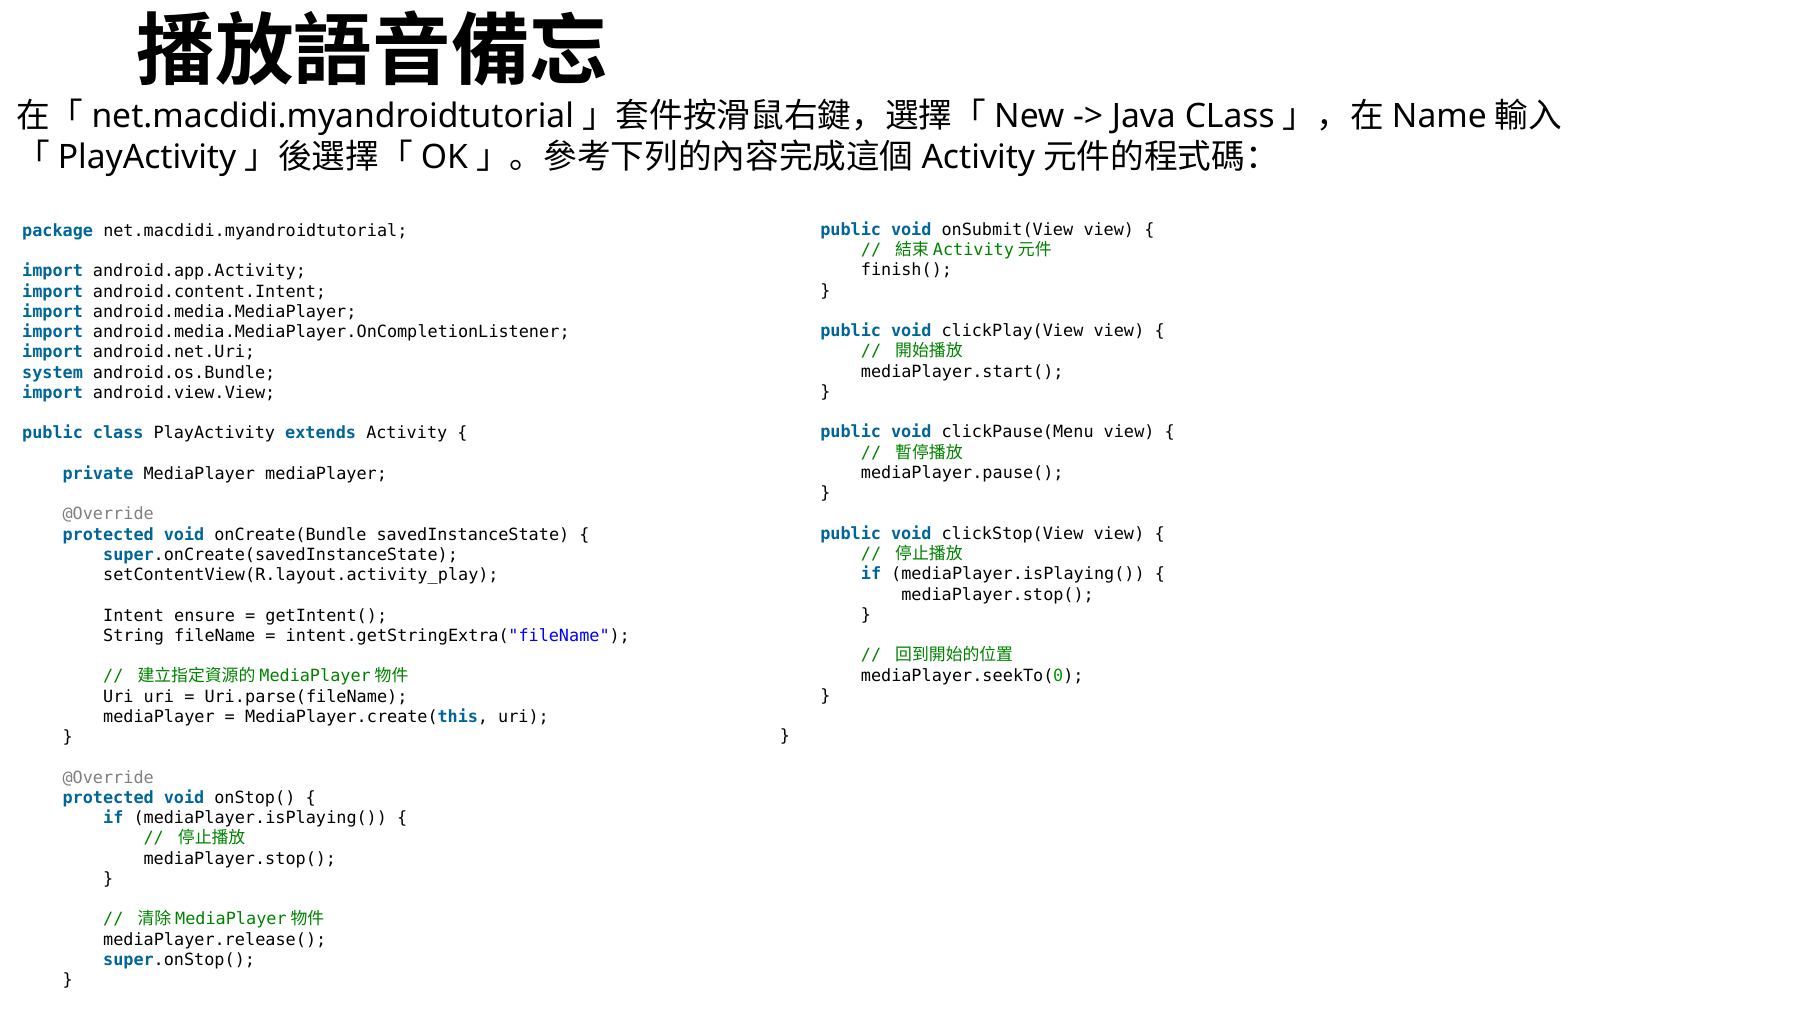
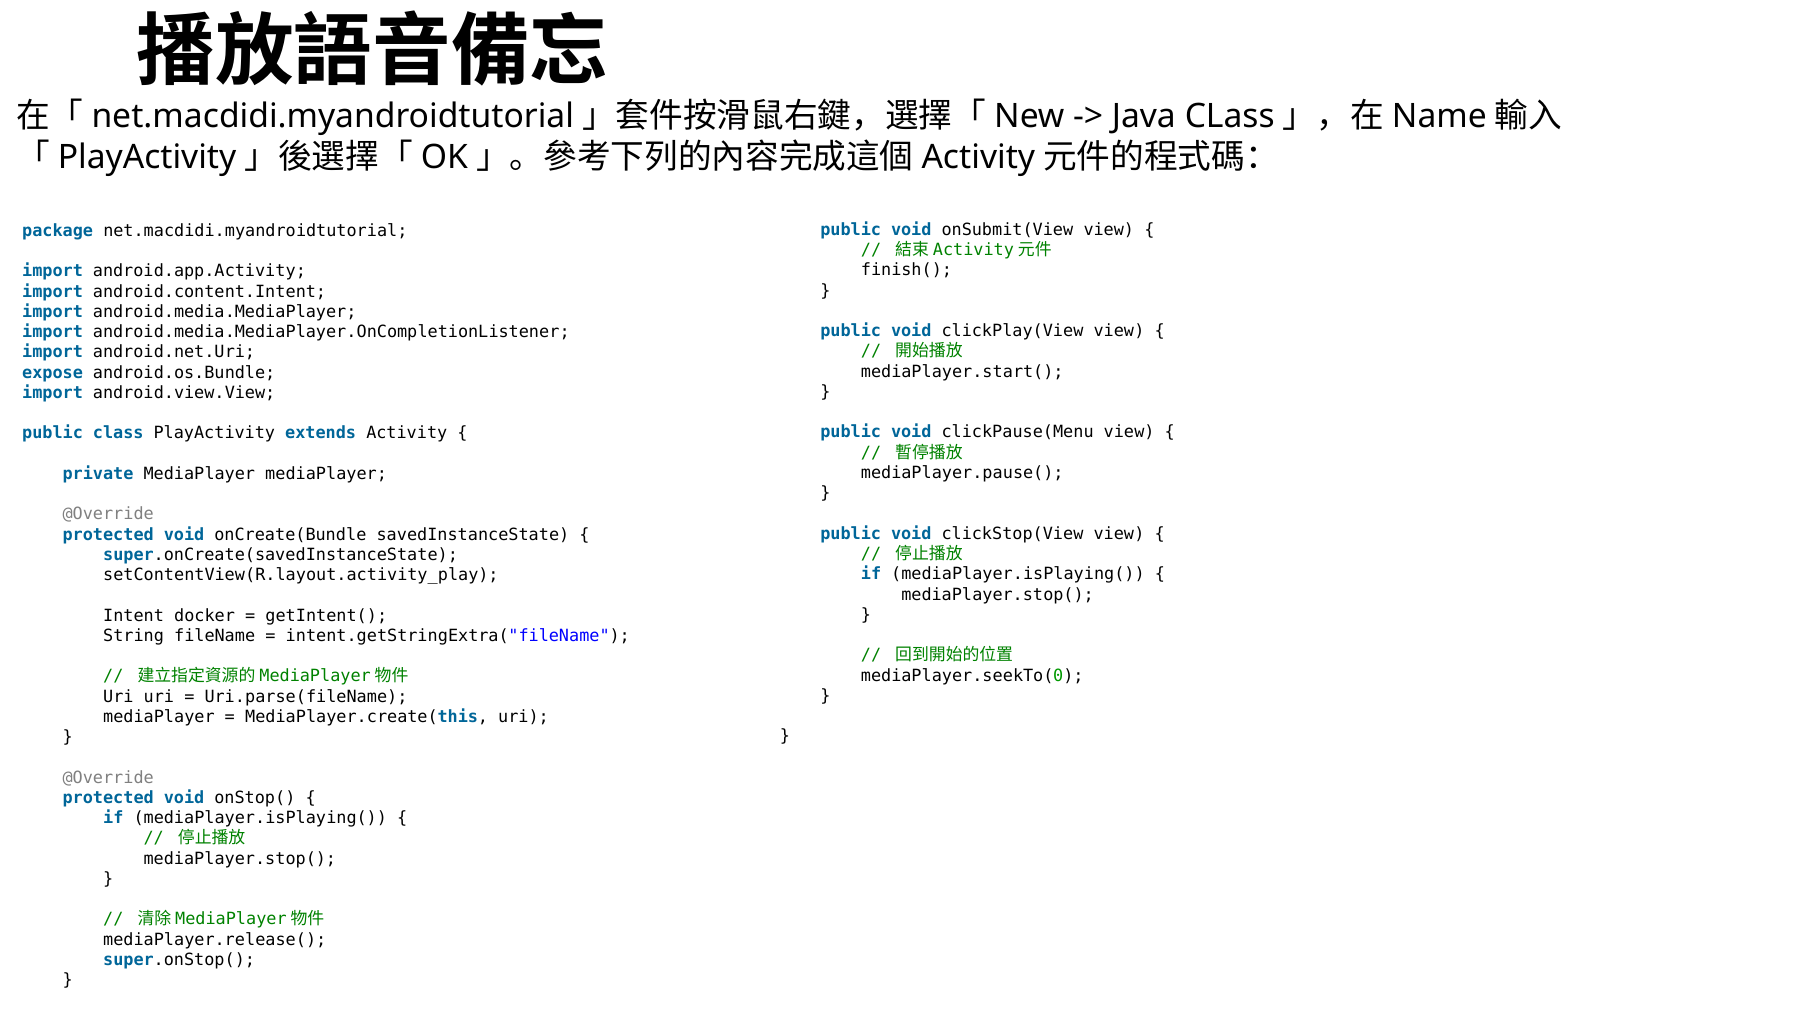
system: system -> expose
ensure: ensure -> docker
